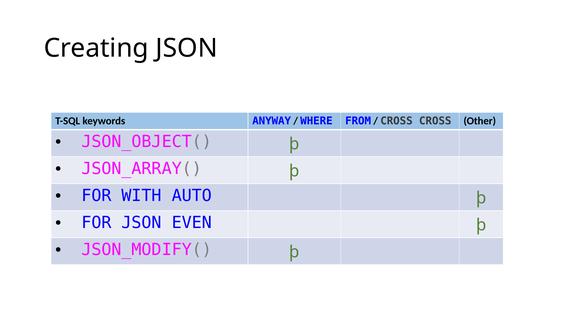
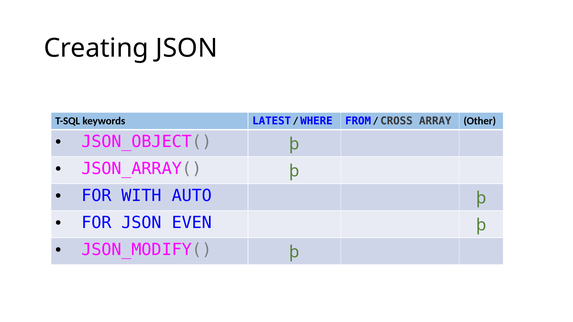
ANYWAY: ANYWAY -> LATEST
CROSS CROSS: CROSS -> ARRAY
